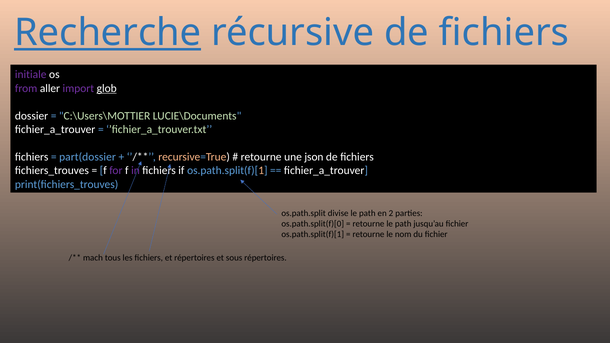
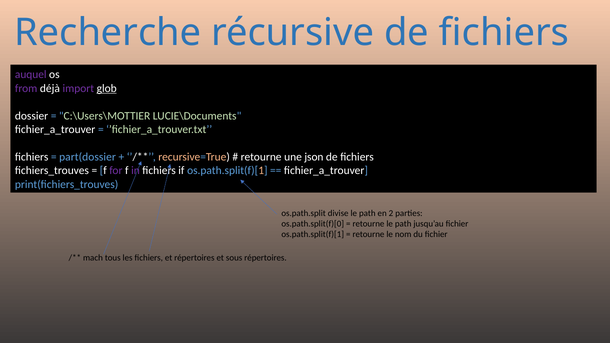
Recherche underline: present -> none
initiale: initiale -> auquel
aller: aller -> déjà
